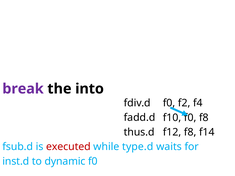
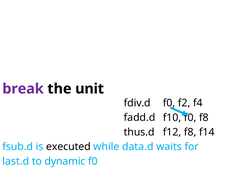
into: into -> unit
executed colour: red -> black
type.d: type.d -> data.d
inst.d: inst.d -> last.d
